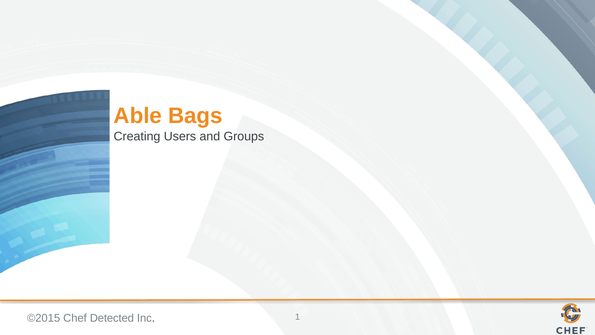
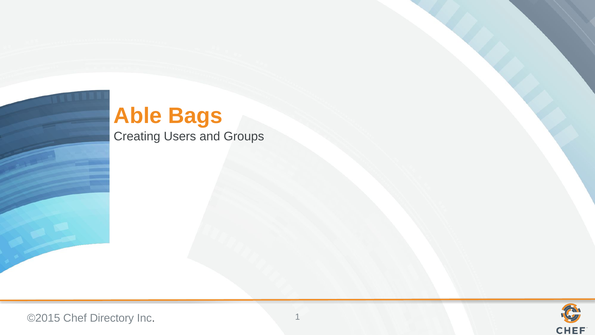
Detected: Detected -> Directory
